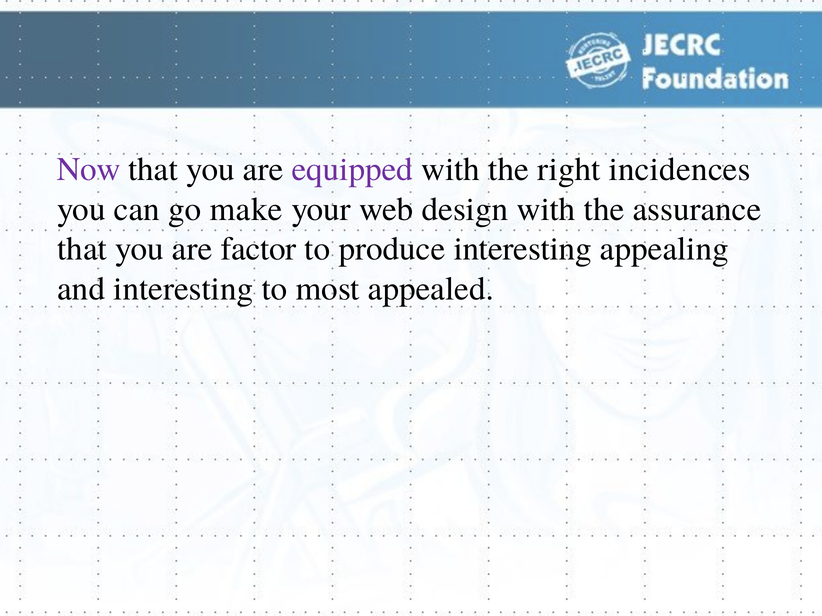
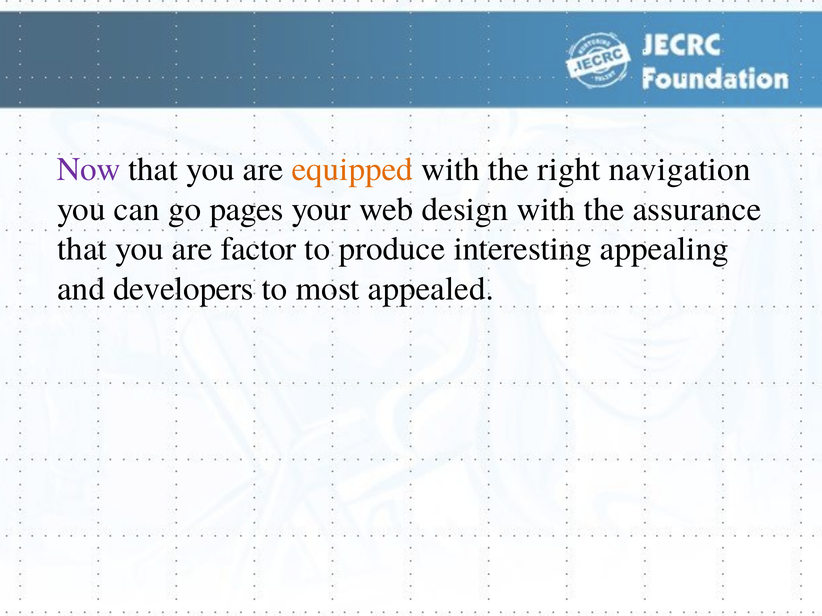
equipped colour: purple -> orange
incidences: incidences -> navigation
make: make -> pages
and interesting: interesting -> developers
